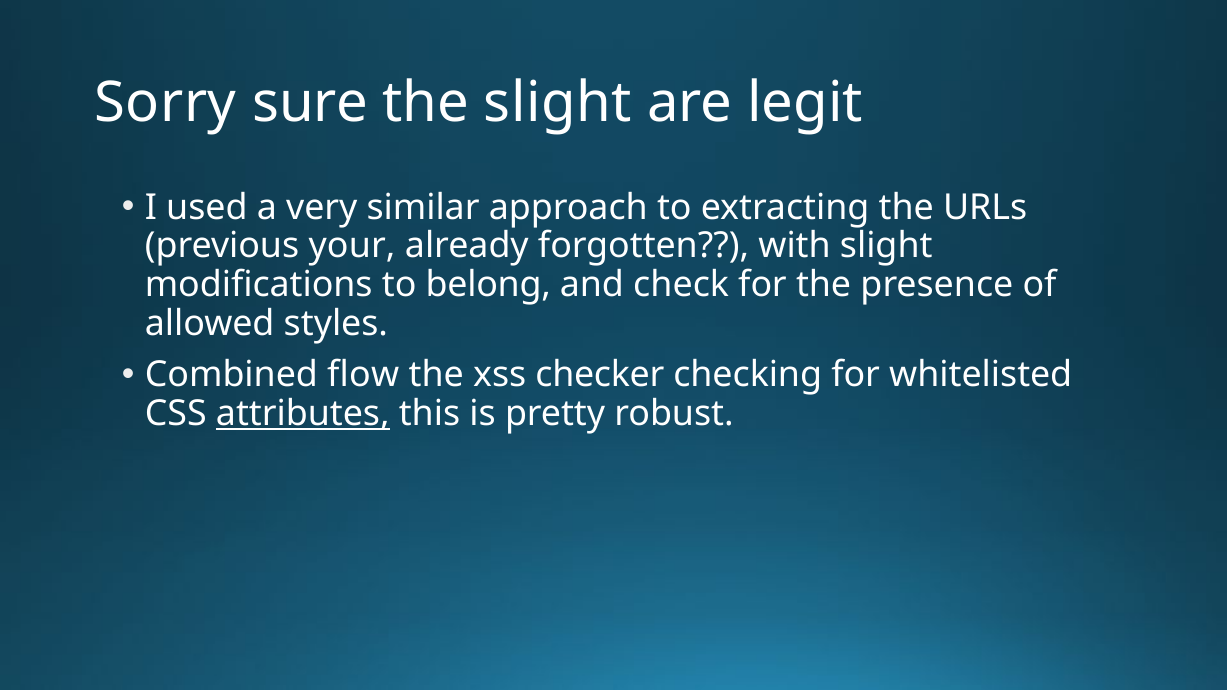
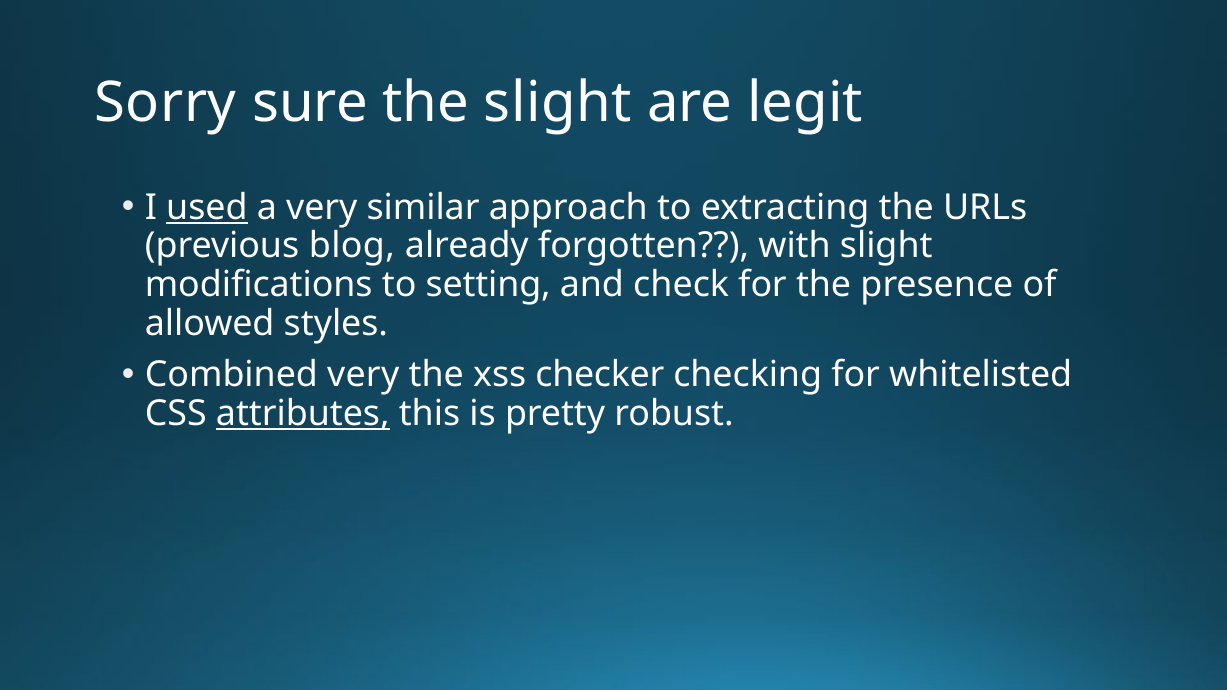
used underline: none -> present
your: your -> blog
belong: belong -> setting
Combined flow: flow -> very
